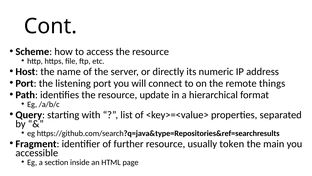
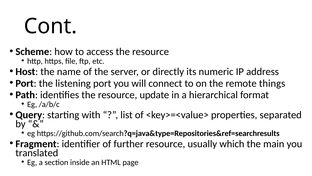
token: token -> which
accessible: accessible -> translated
